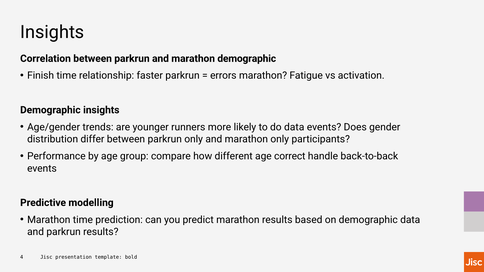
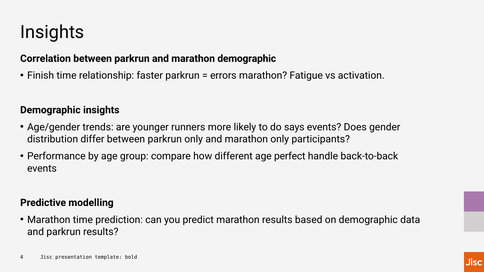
do data: data -> says
correct: correct -> perfect
